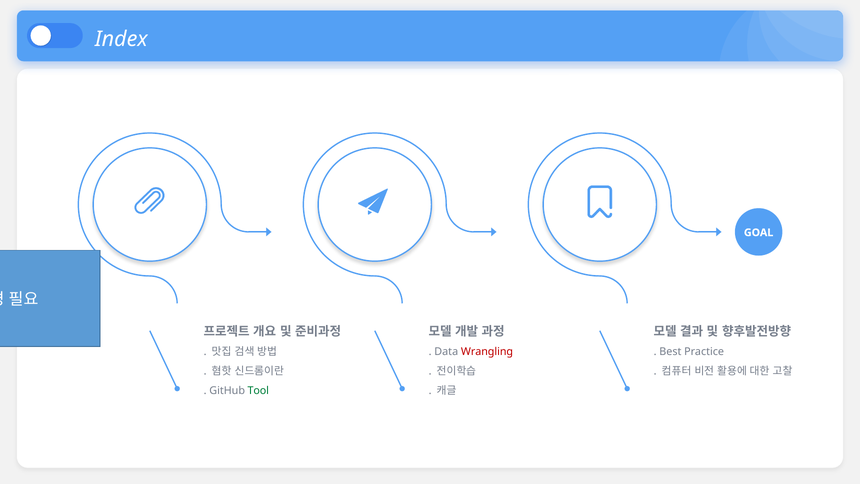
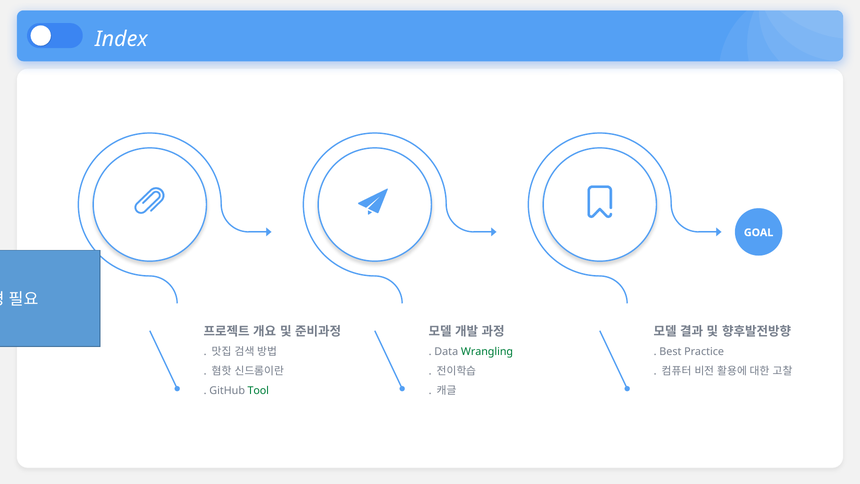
Wrangling colour: red -> green
